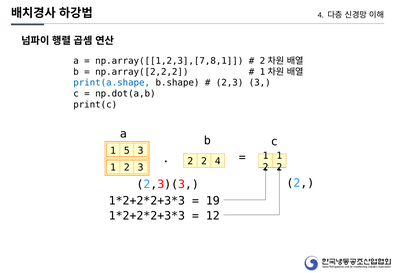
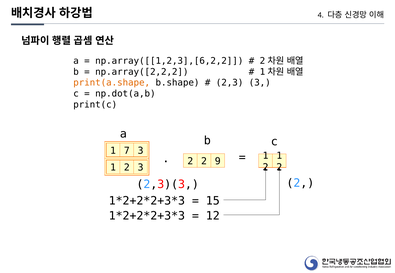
np.array([[1,2,3],[7,8,1: np.array([[1,2,3],[7,8,1 -> np.array([[1,2,3],[6,2,2
print(a.shape colour: blue -> orange
5: 5 -> 7
2 4: 4 -> 9
19: 19 -> 15
